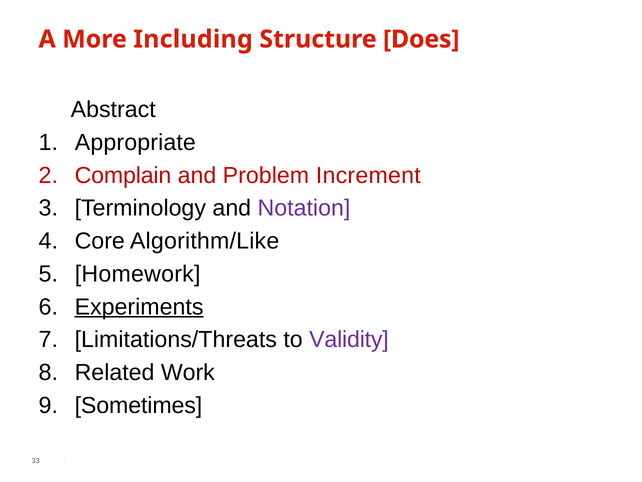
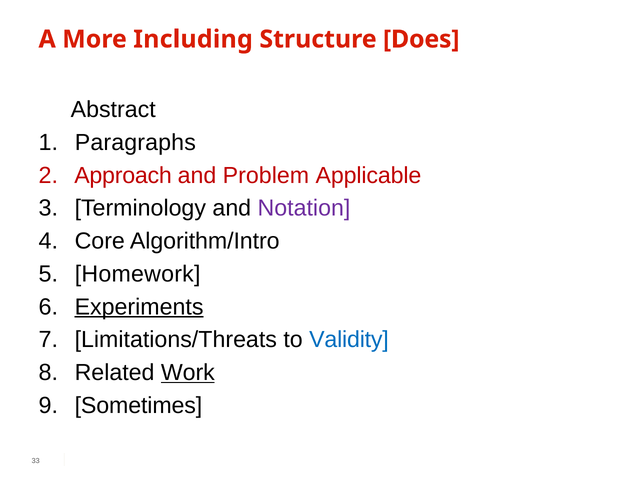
Appropriate: Appropriate -> Paragraphs
Complain: Complain -> Approach
Increment: Increment -> Applicable
Algorithm/Like: Algorithm/Like -> Algorithm/Intro
Validity colour: purple -> blue
Work underline: none -> present
